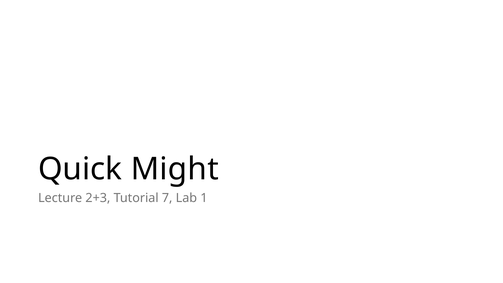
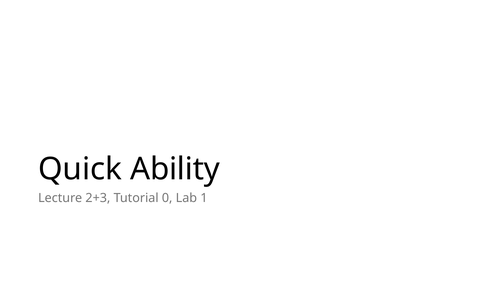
Might: Might -> Ability
7: 7 -> 0
